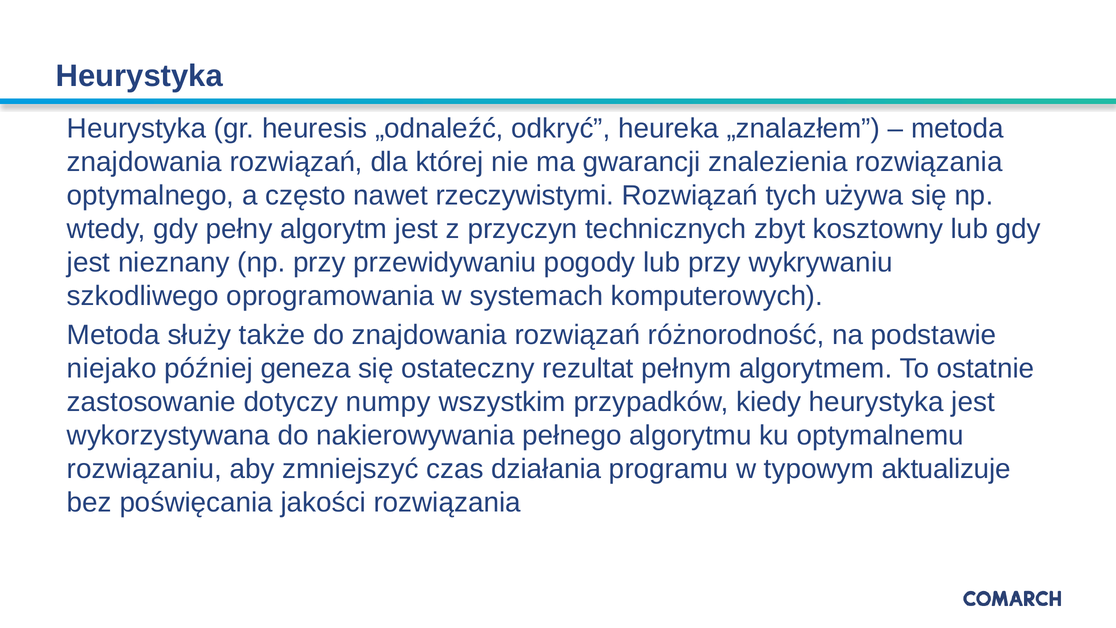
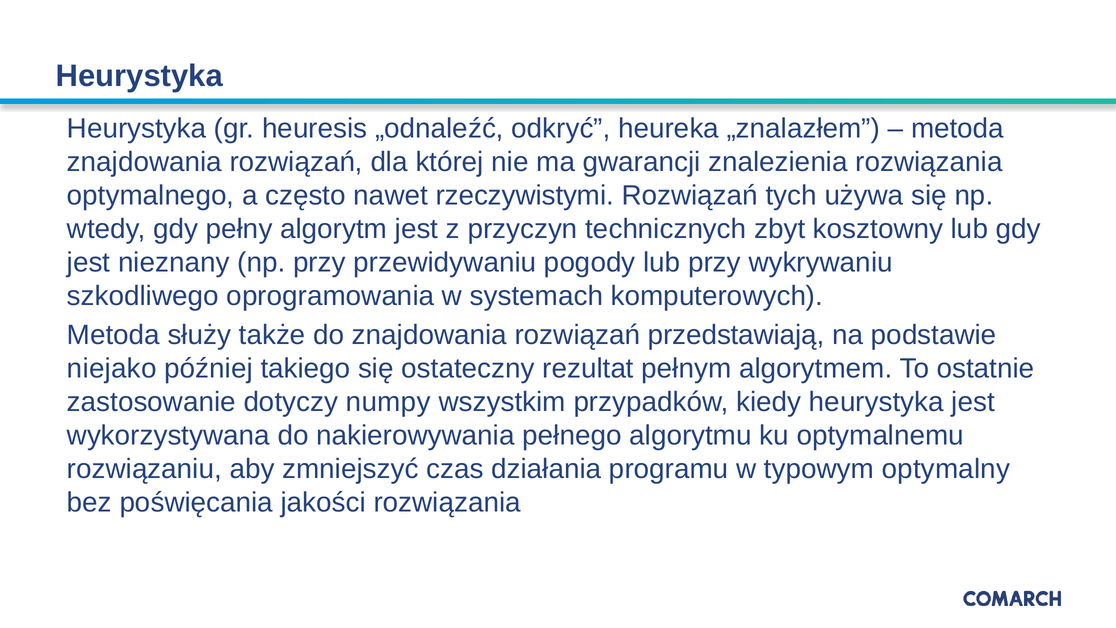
różnorodność: różnorodność -> przedstawiają
geneza: geneza -> takiego
aktualizuje: aktualizuje -> optymalny
